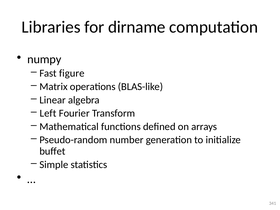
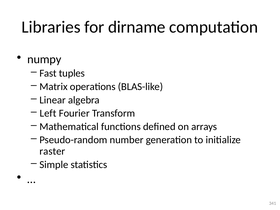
figure: figure -> tuples
buffet: buffet -> raster
